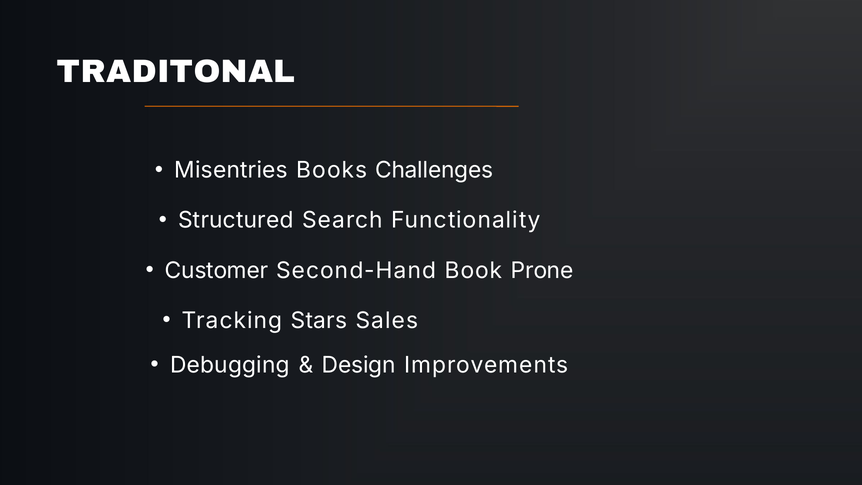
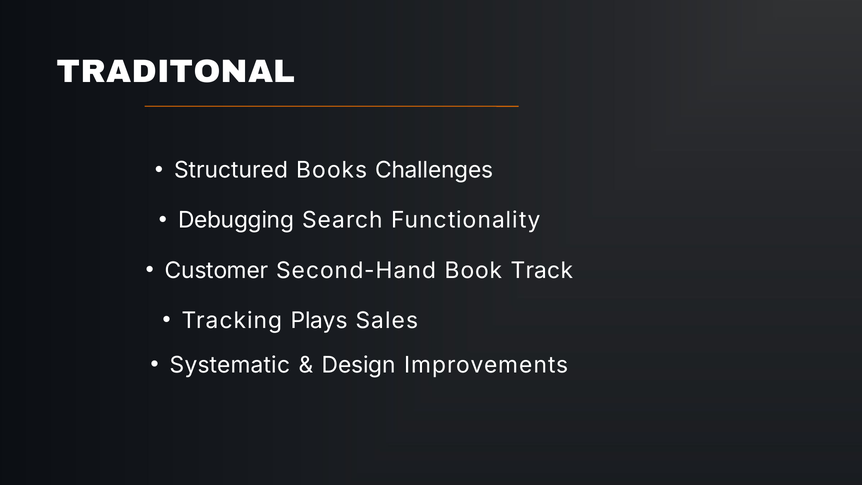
Misentries: Misentries -> Structured
Structured: Structured -> Debugging
Prone: Prone -> Track
Stars: Stars -> Plays
Debugging: Debugging -> Systematic
